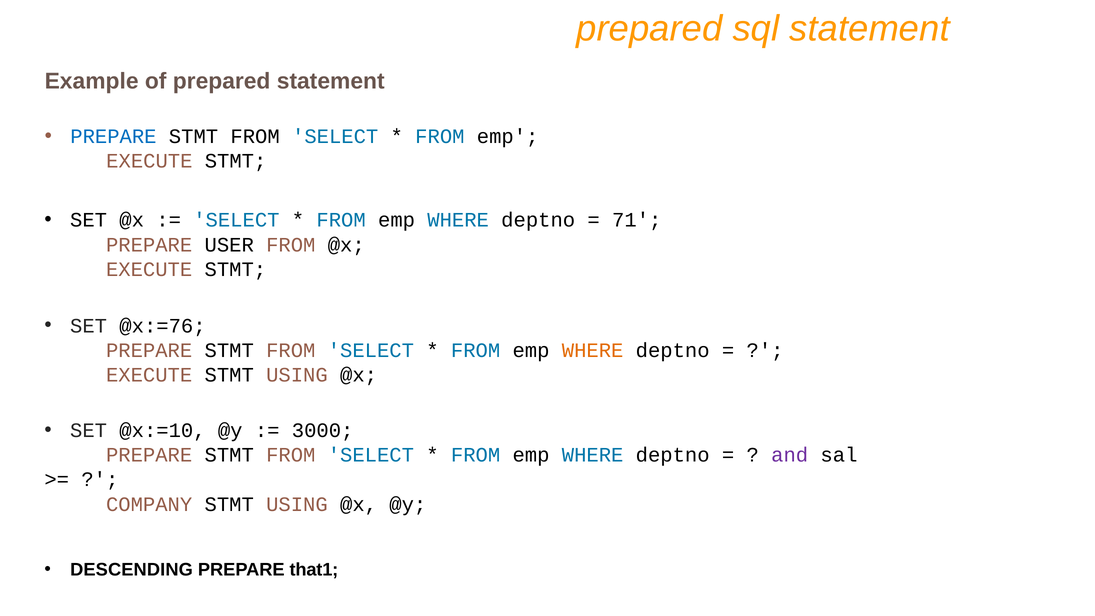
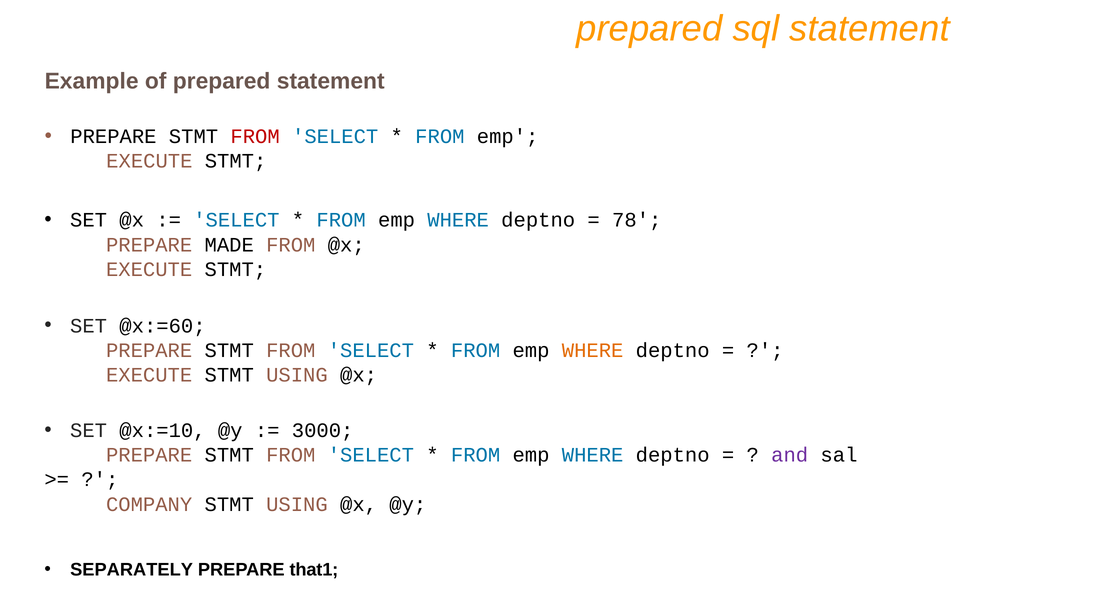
PREPARE at (113, 136) colour: blue -> black
FROM at (255, 136) colour: black -> red
71: 71 -> 78
USER: USER -> MADE
@x:=76: @x:=76 -> @x:=60
DESCENDING: DESCENDING -> SEPARATELY
